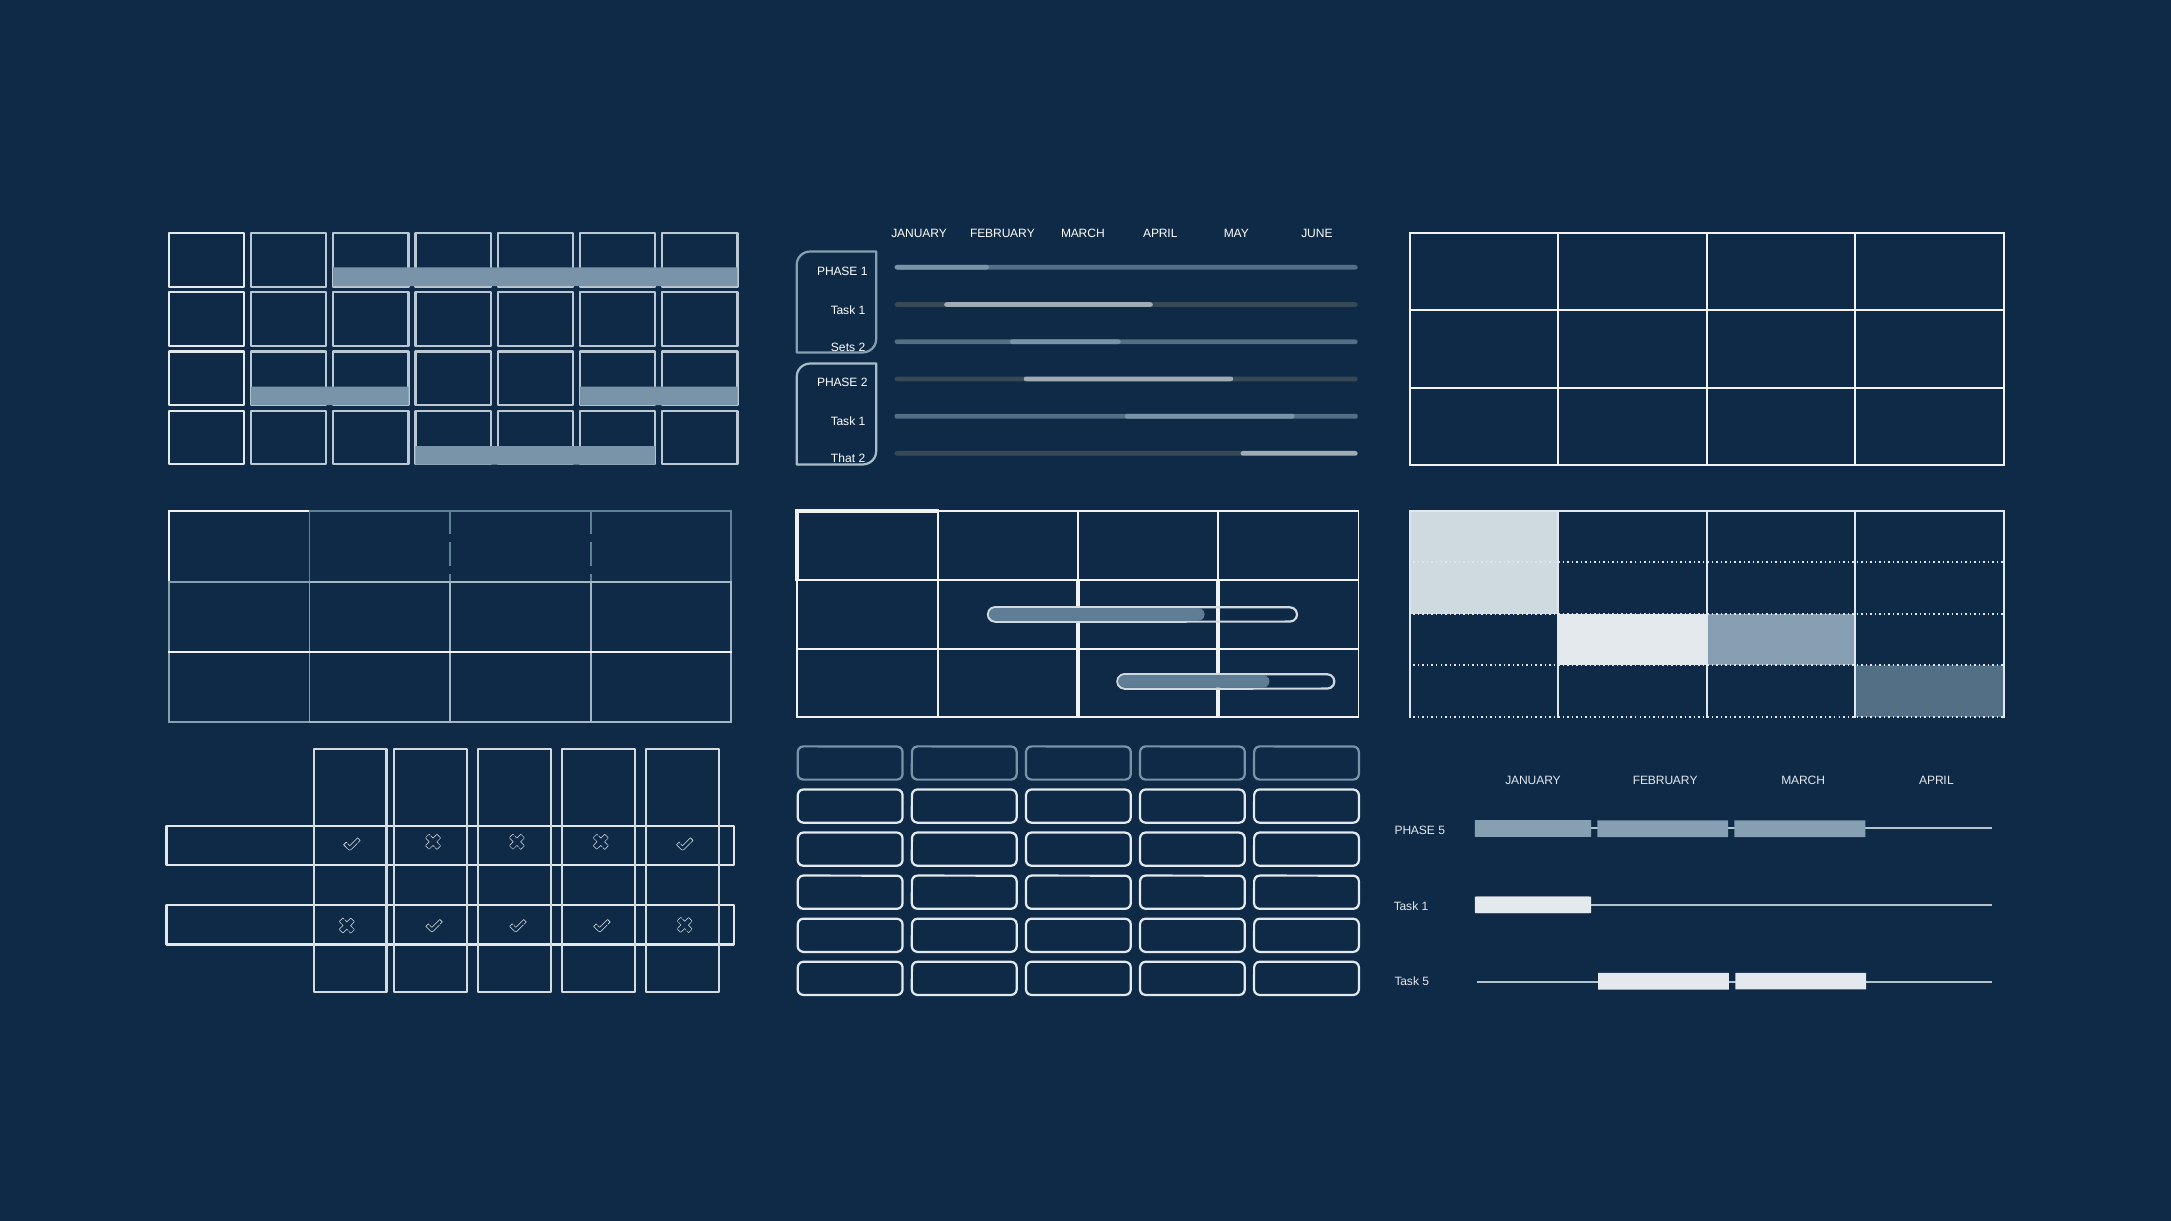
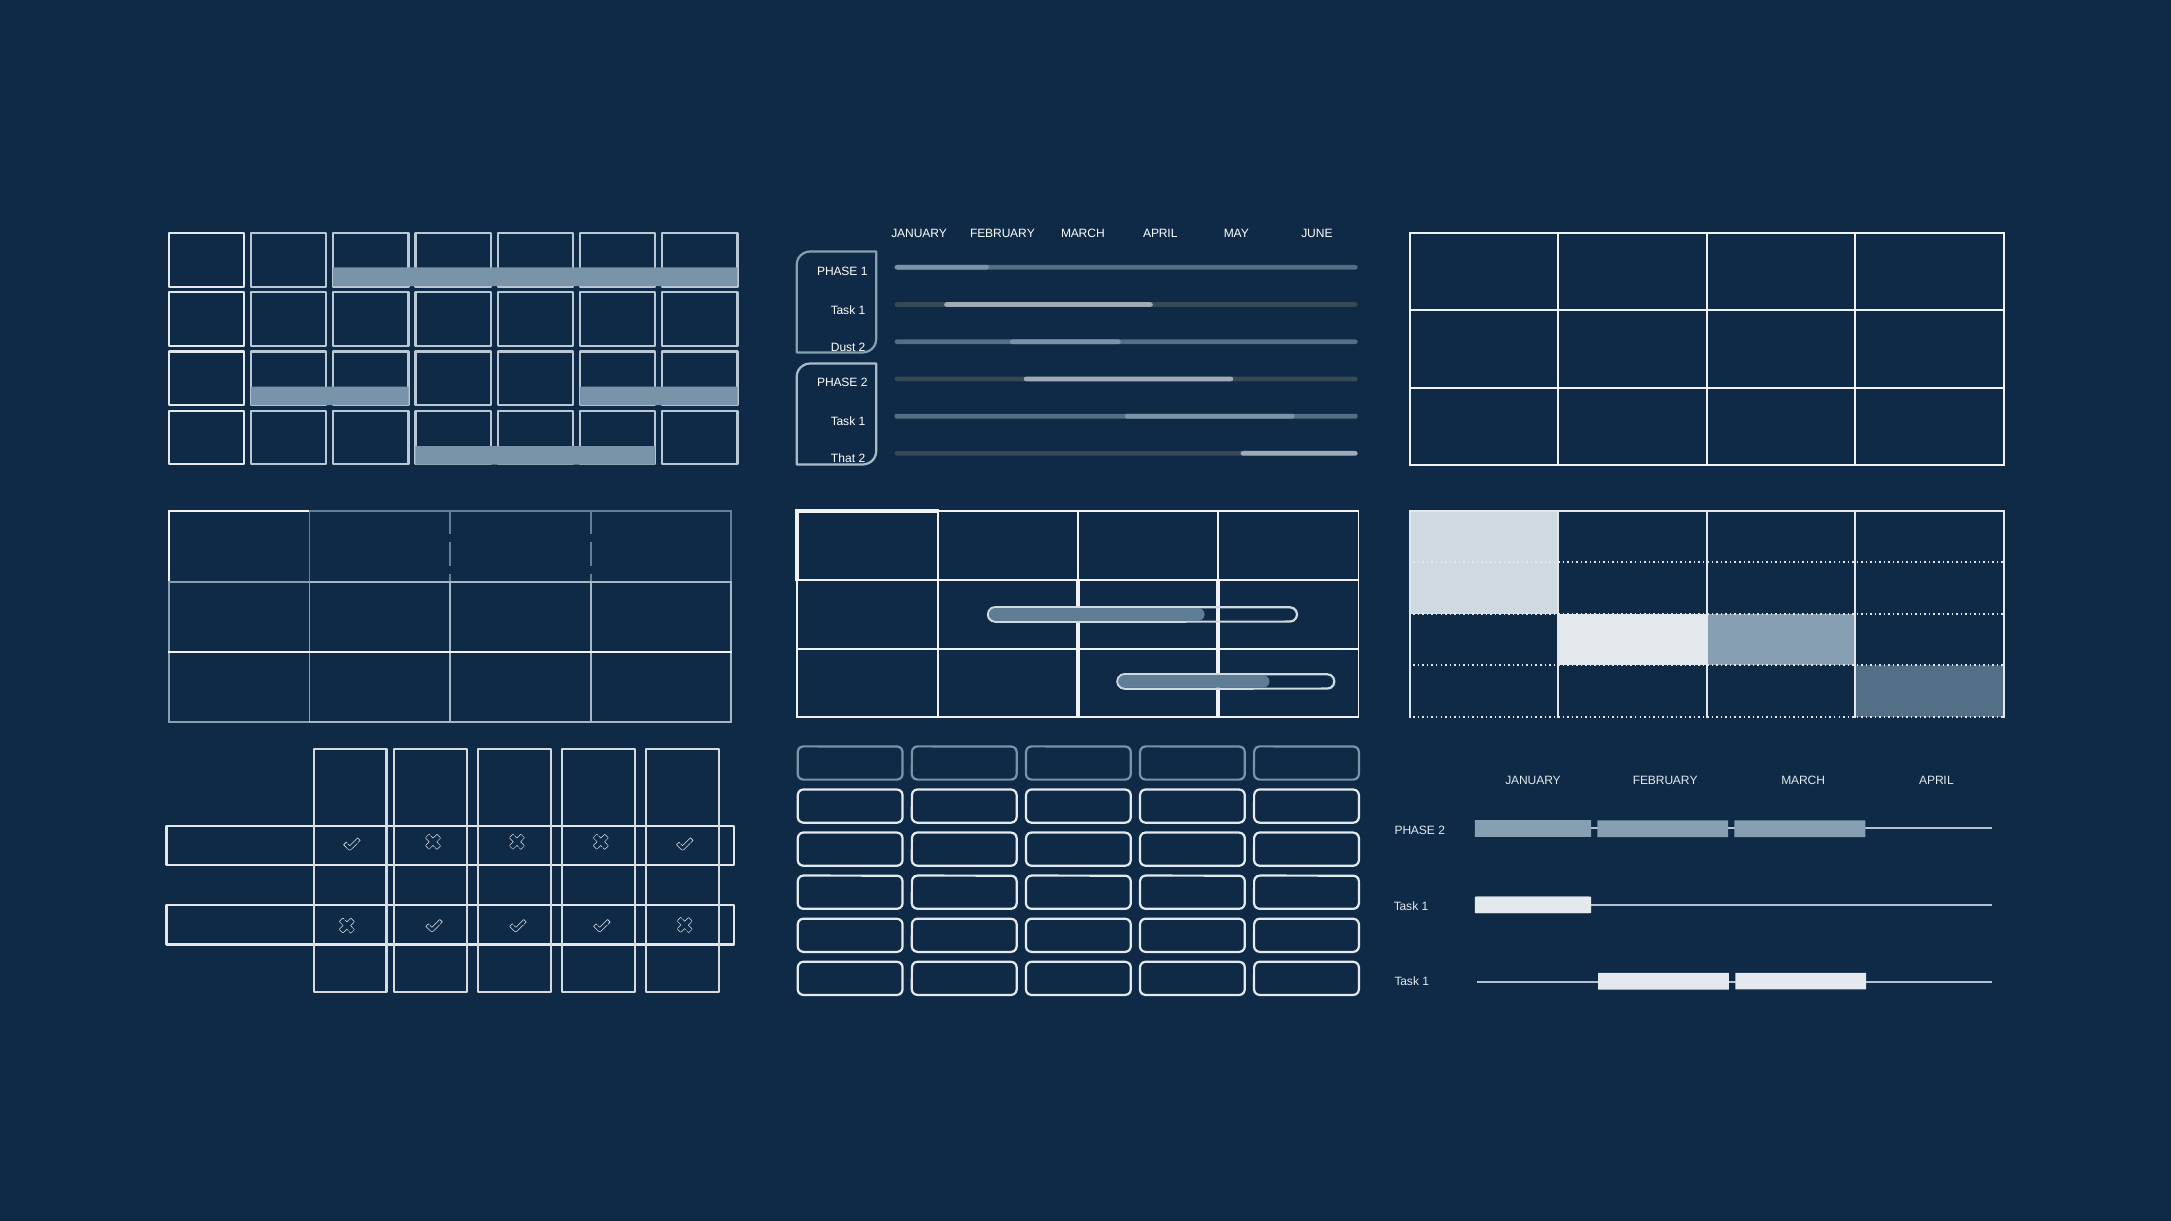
Sets: Sets -> Dust
5 at (1442, 831): 5 -> 2
5 at (1426, 982): 5 -> 1
